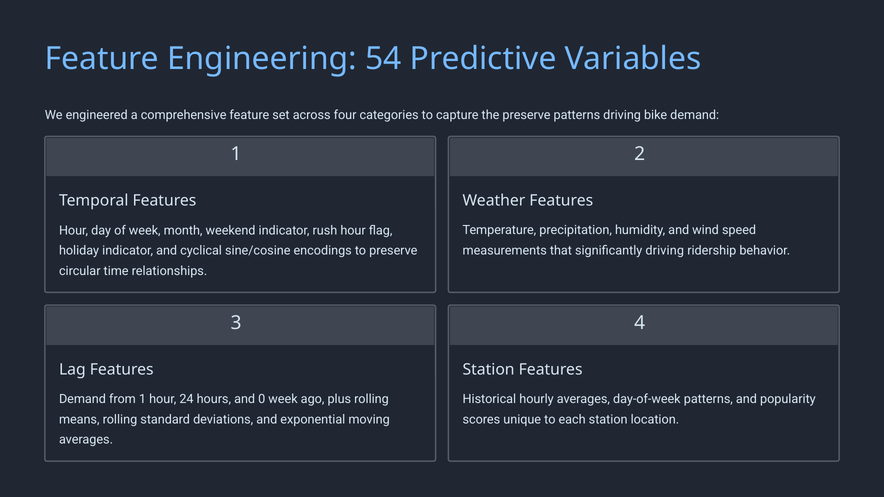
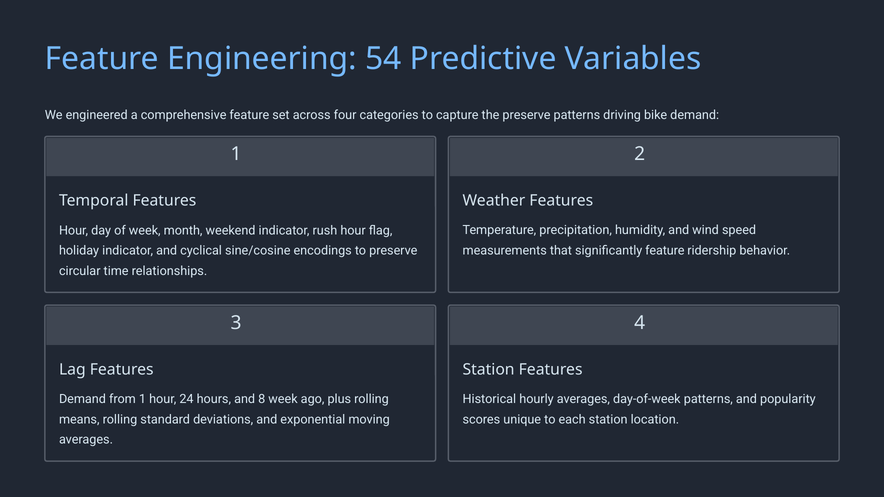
significantly driving: driving -> feature
0: 0 -> 8
